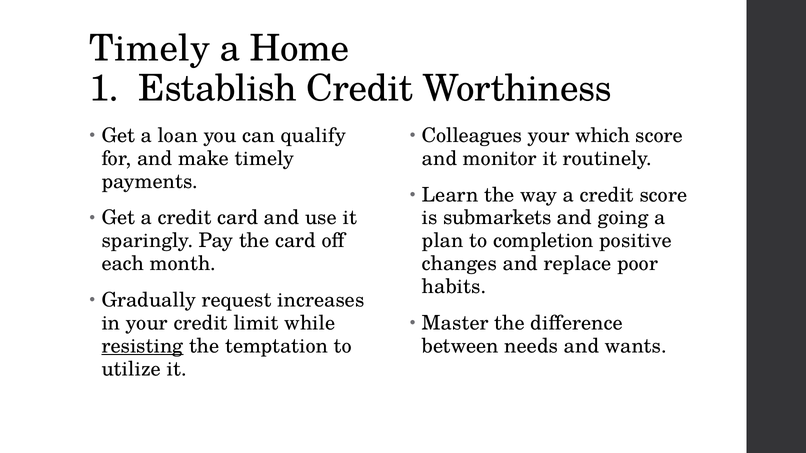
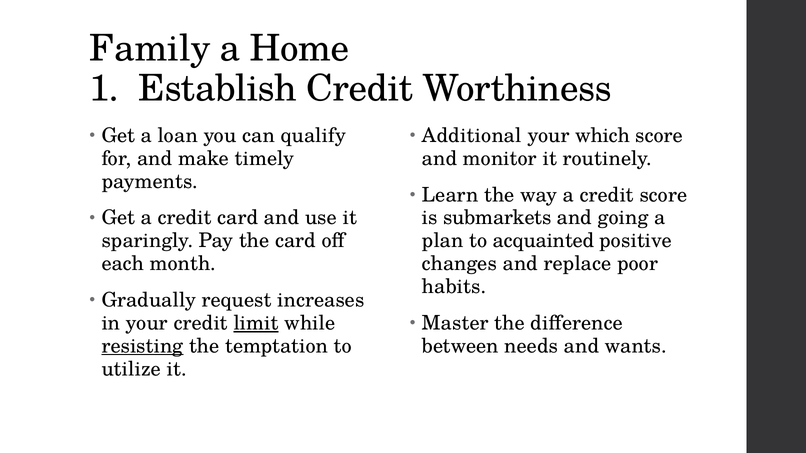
Timely at (150, 49): Timely -> Family
Colleagues: Colleagues -> Additional
completion: completion -> acquainted
limit underline: none -> present
